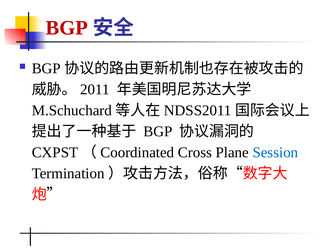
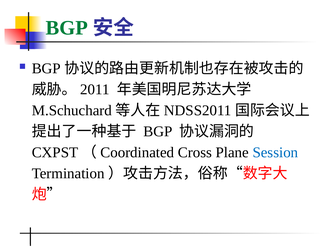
BGP at (67, 28) colour: red -> green
